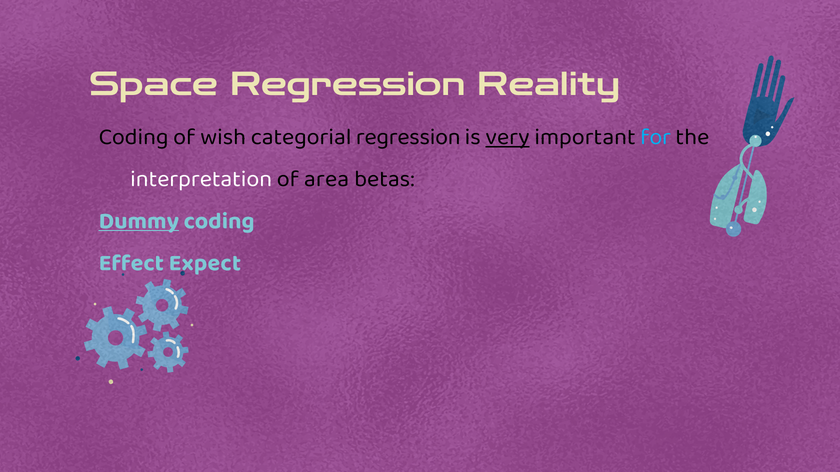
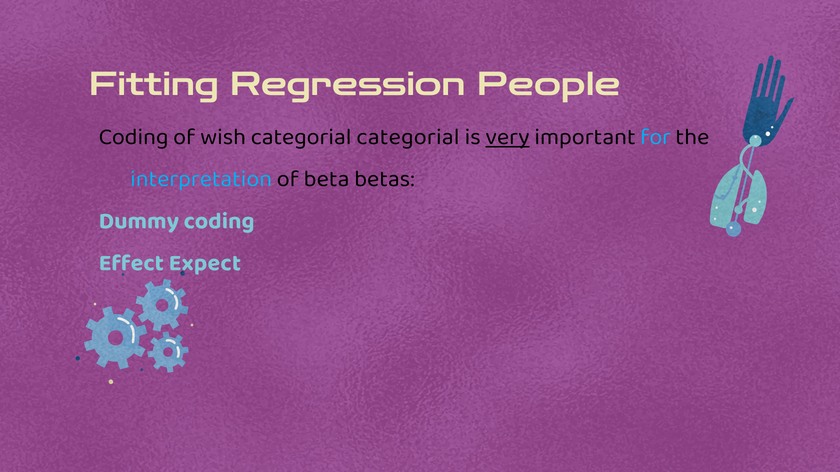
Space: Space -> Fitting
Reality: Reality -> People
categorial regression: regression -> categorial
interpretation colour: white -> light blue
area: area -> beta
Dummy underline: present -> none
